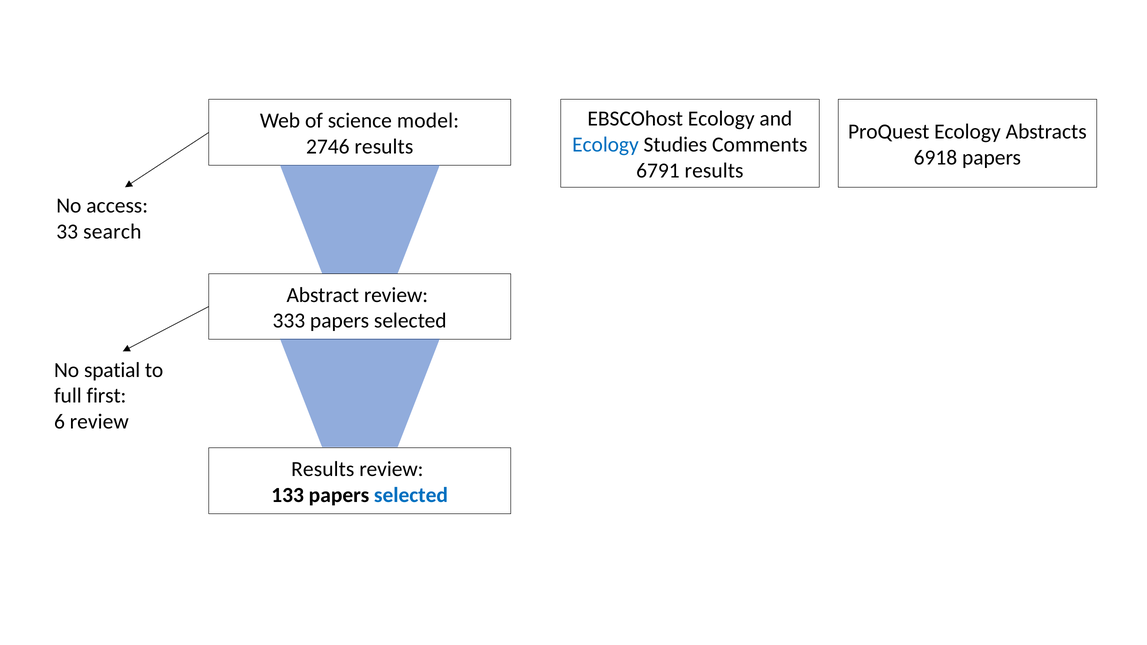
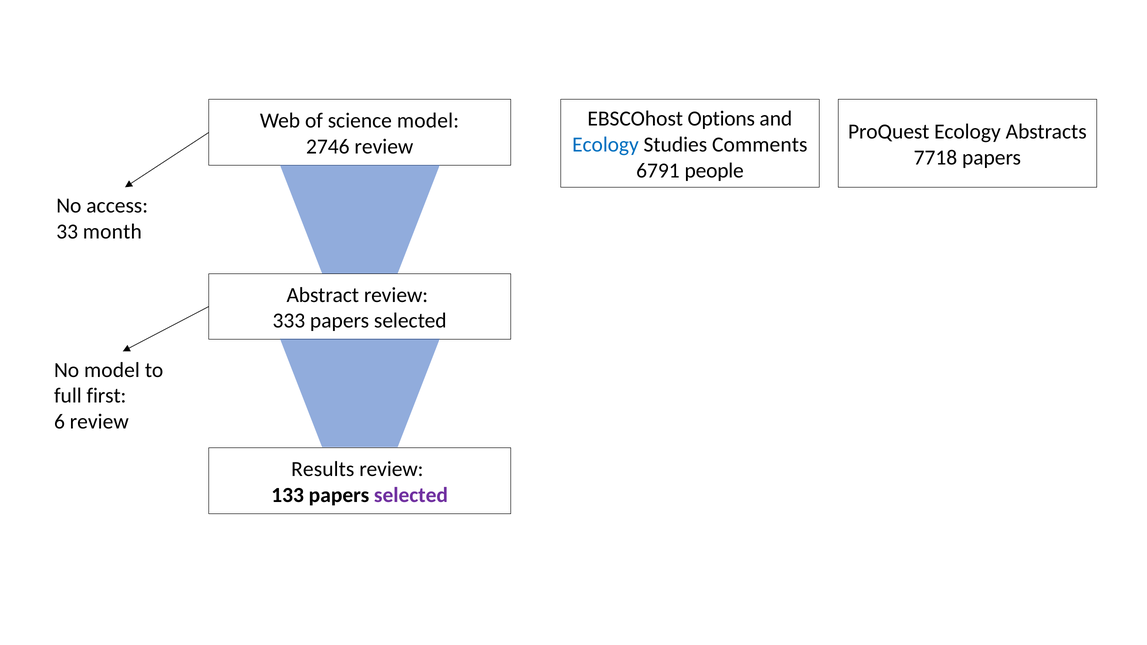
EBSCOhost Ecology: Ecology -> Options
2746 results: results -> review
6918: 6918 -> 7718
6791 results: results -> people
search: search -> month
No spatial: spatial -> model
selected at (411, 495) colour: blue -> purple
